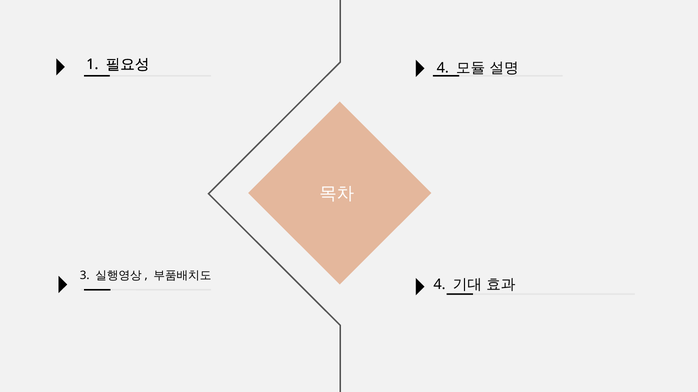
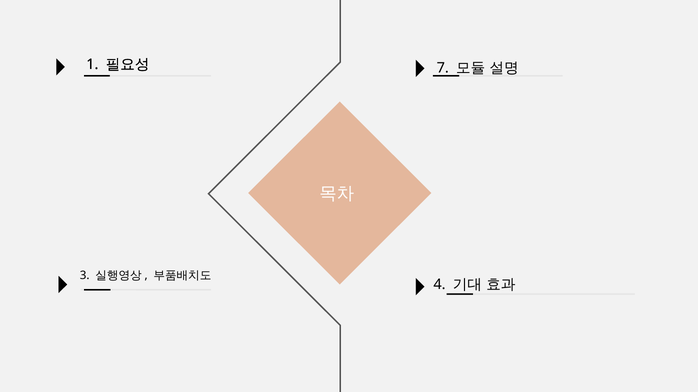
4 at (443, 68): 4 -> 7
